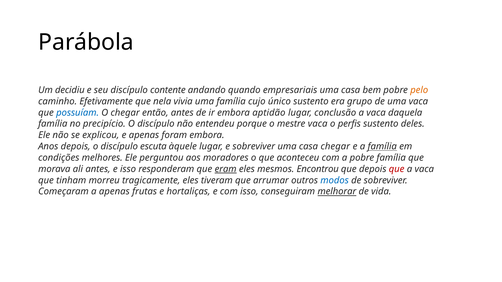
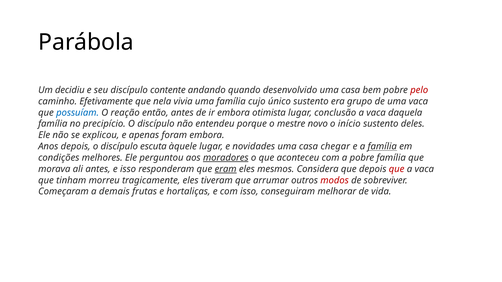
empresariais: empresariais -> desenvolvido
pelo colour: orange -> red
O chegar: chegar -> reação
aptidão: aptidão -> otimista
mestre vaca: vaca -> novo
perfis: perfis -> início
e sobreviver: sobreviver -> novidades
moradores underline: none -> present
Encontrou: Encontrou -> Considera
modos colour: blue -> red
a apenas: apenas -> demais
melhorar underline: present -> none
